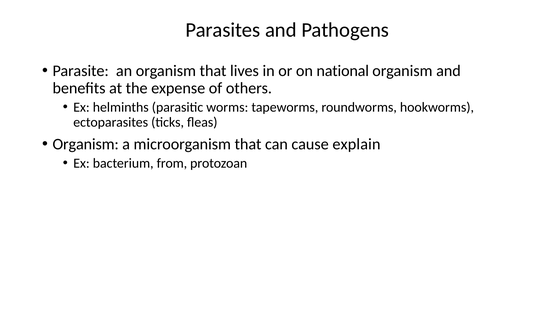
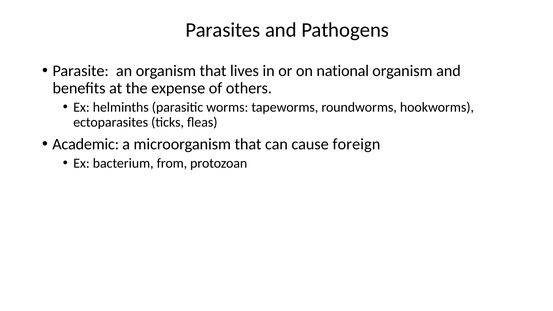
Organism at (86, 144): Organism -> Academic
explain: explain -> foreign
